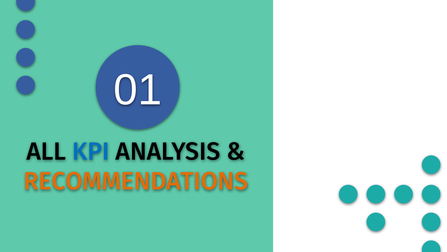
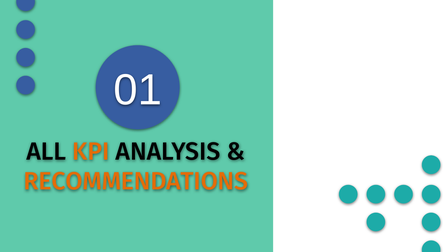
KPI colour: blue -> orange
